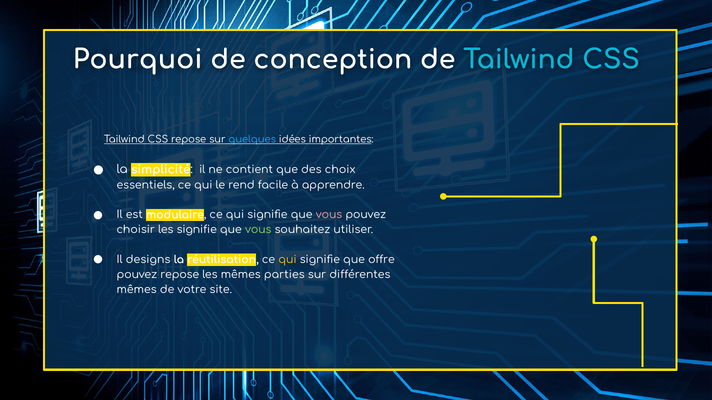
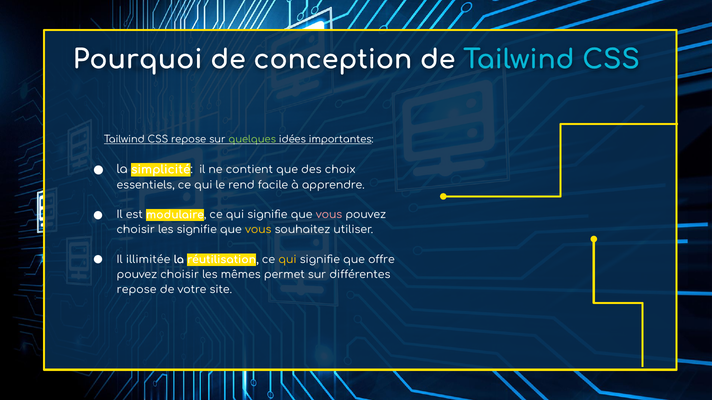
quelques colour: light blue -> light green
vous at (258, 230) colour: light green -> yellow
designs: designs -> illimitée
repose at (180, 275): repose -> choisir
parties: parties -> permet
mêmes at (137, 290): mêmes -> repose
